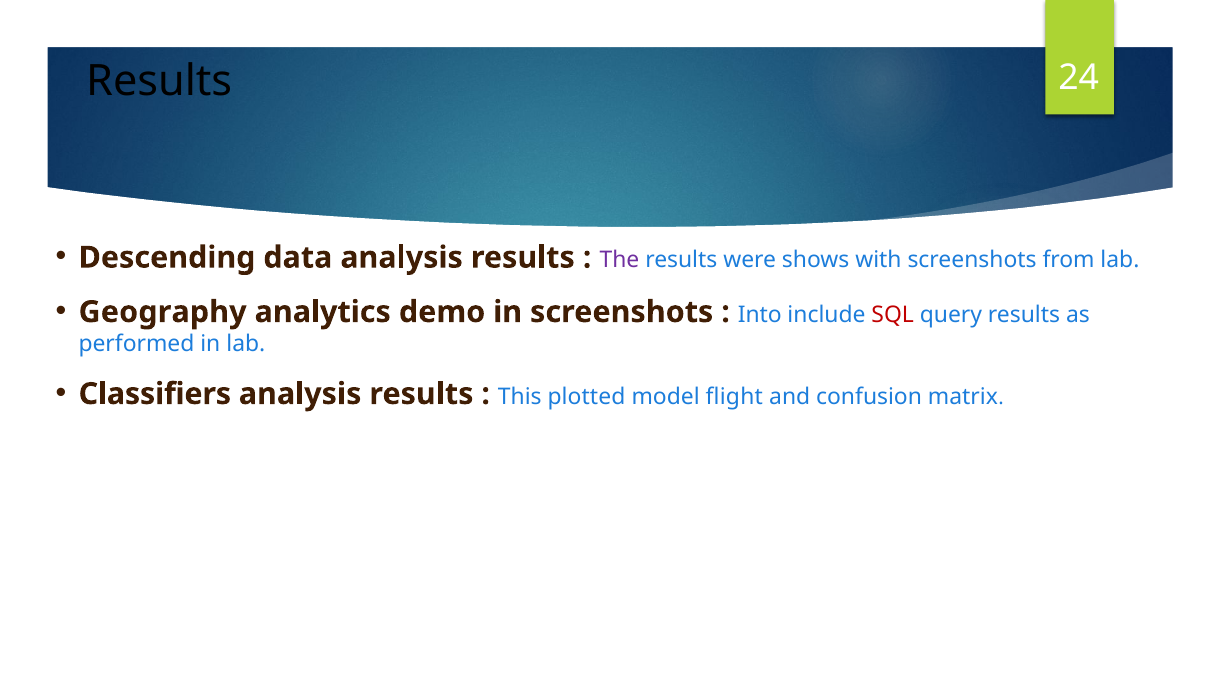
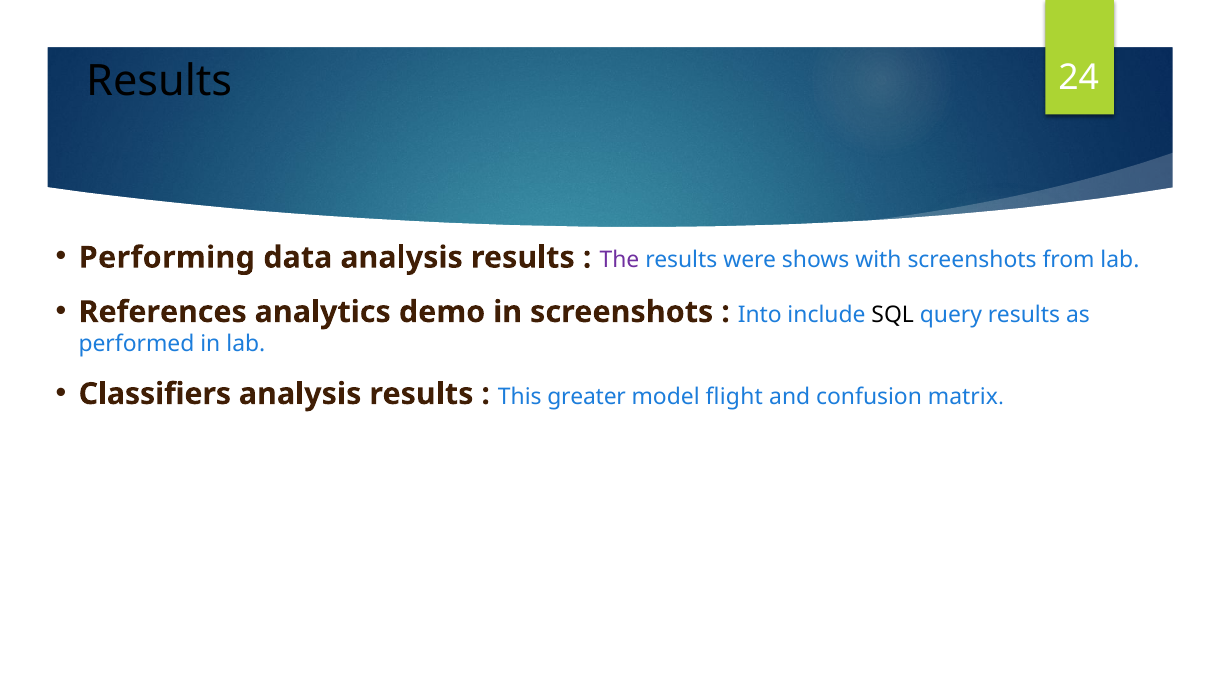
Descending: Descending -> Performing
Geography: Geography -> References
SQL colour: red -> black
plotted: plotted -> greater
